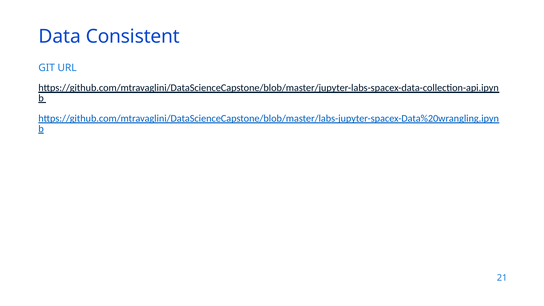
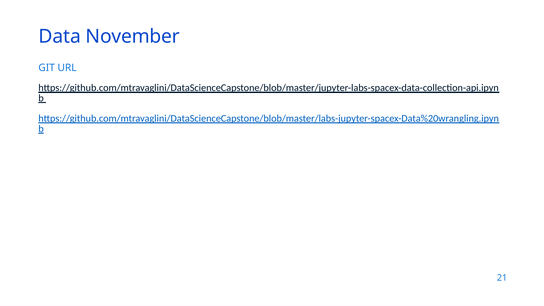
Consistent: Consistent -> November
